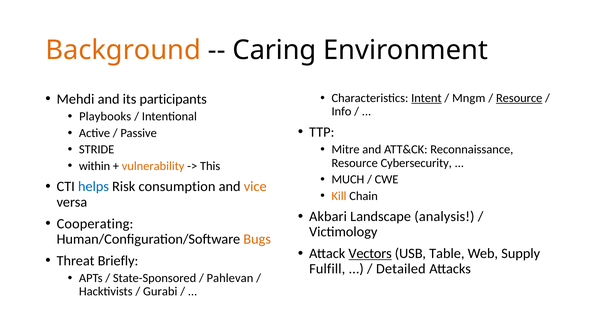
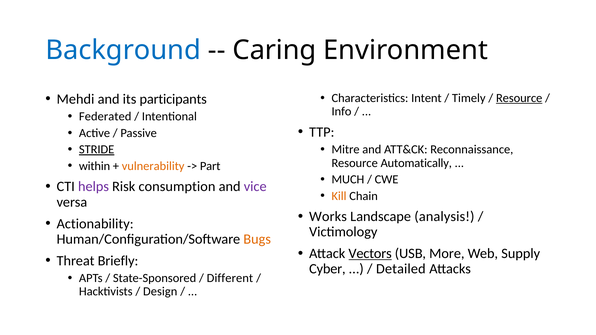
Background colour: orange -> blue
Intent underline: present -> none
Mngm: Mngm -> Timely
Playbooks: Playbooks -> Federated
STRIDE underline: none -> present
Cybersecurity: Cybersecurity -> Automatically
This: This -> Part
helps colour: blue -> purple
vice colour: orange -> purple
Akbari: Akbari -> Works
Cooperating: Cooperating -> Actionability
Table: Table -> More
Fulfill: Fulfill -> Cyber
Pahlevan: Pahlevan -> Different
Gurabi: Gurabi -> Design
